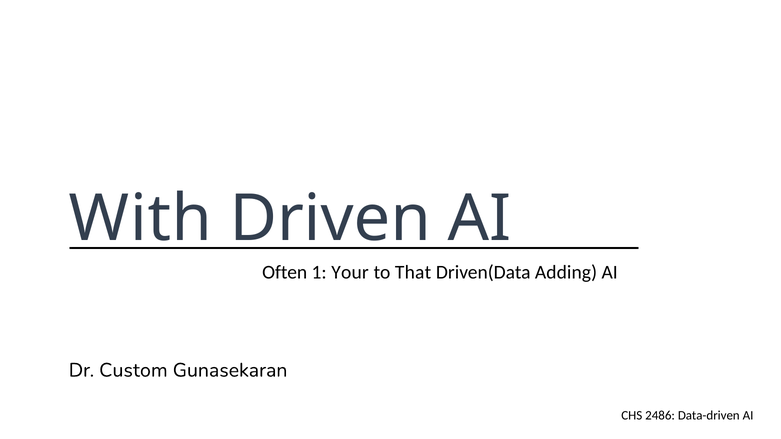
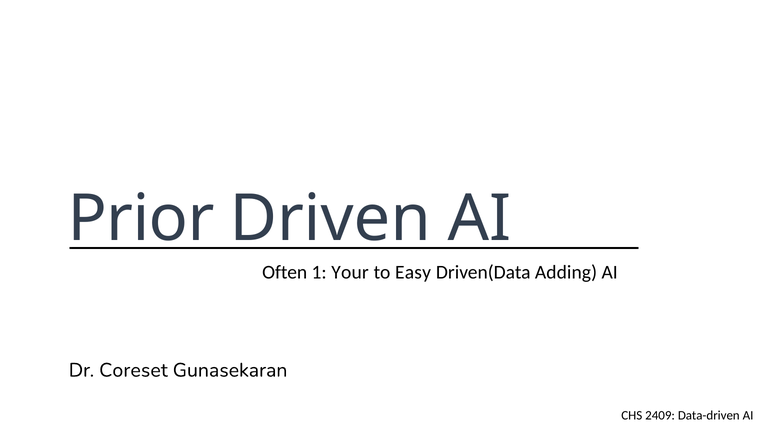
With: With -> Prior
That: That -> Easy
Custom: Custom -> Coreset
2486: 2486 -> 2409
